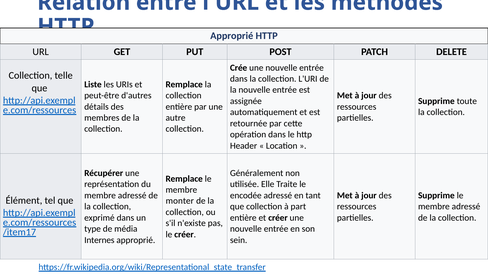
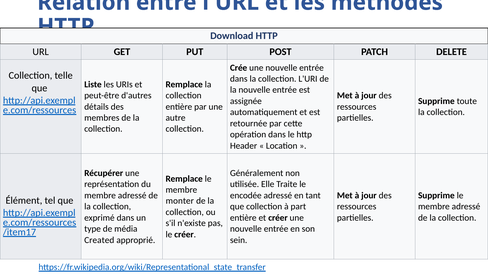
Approprié at (232, 36): Approprié -> Download
Internes: Internes -> Created
